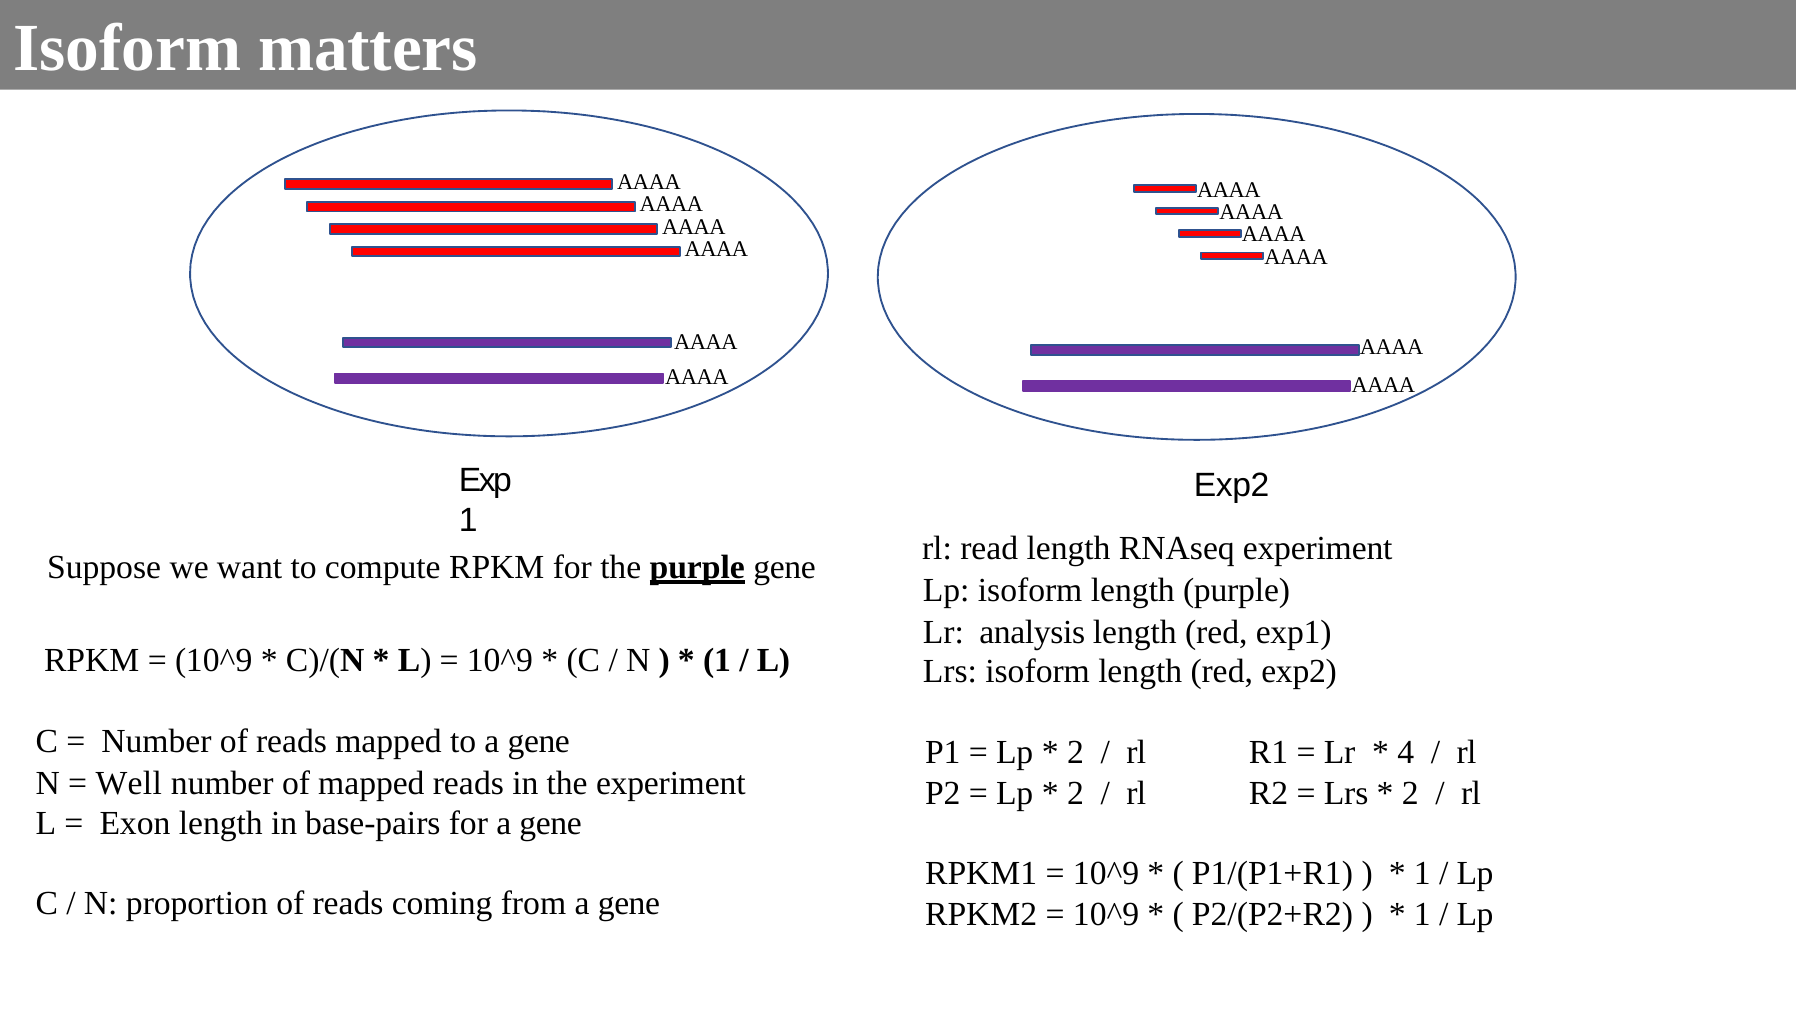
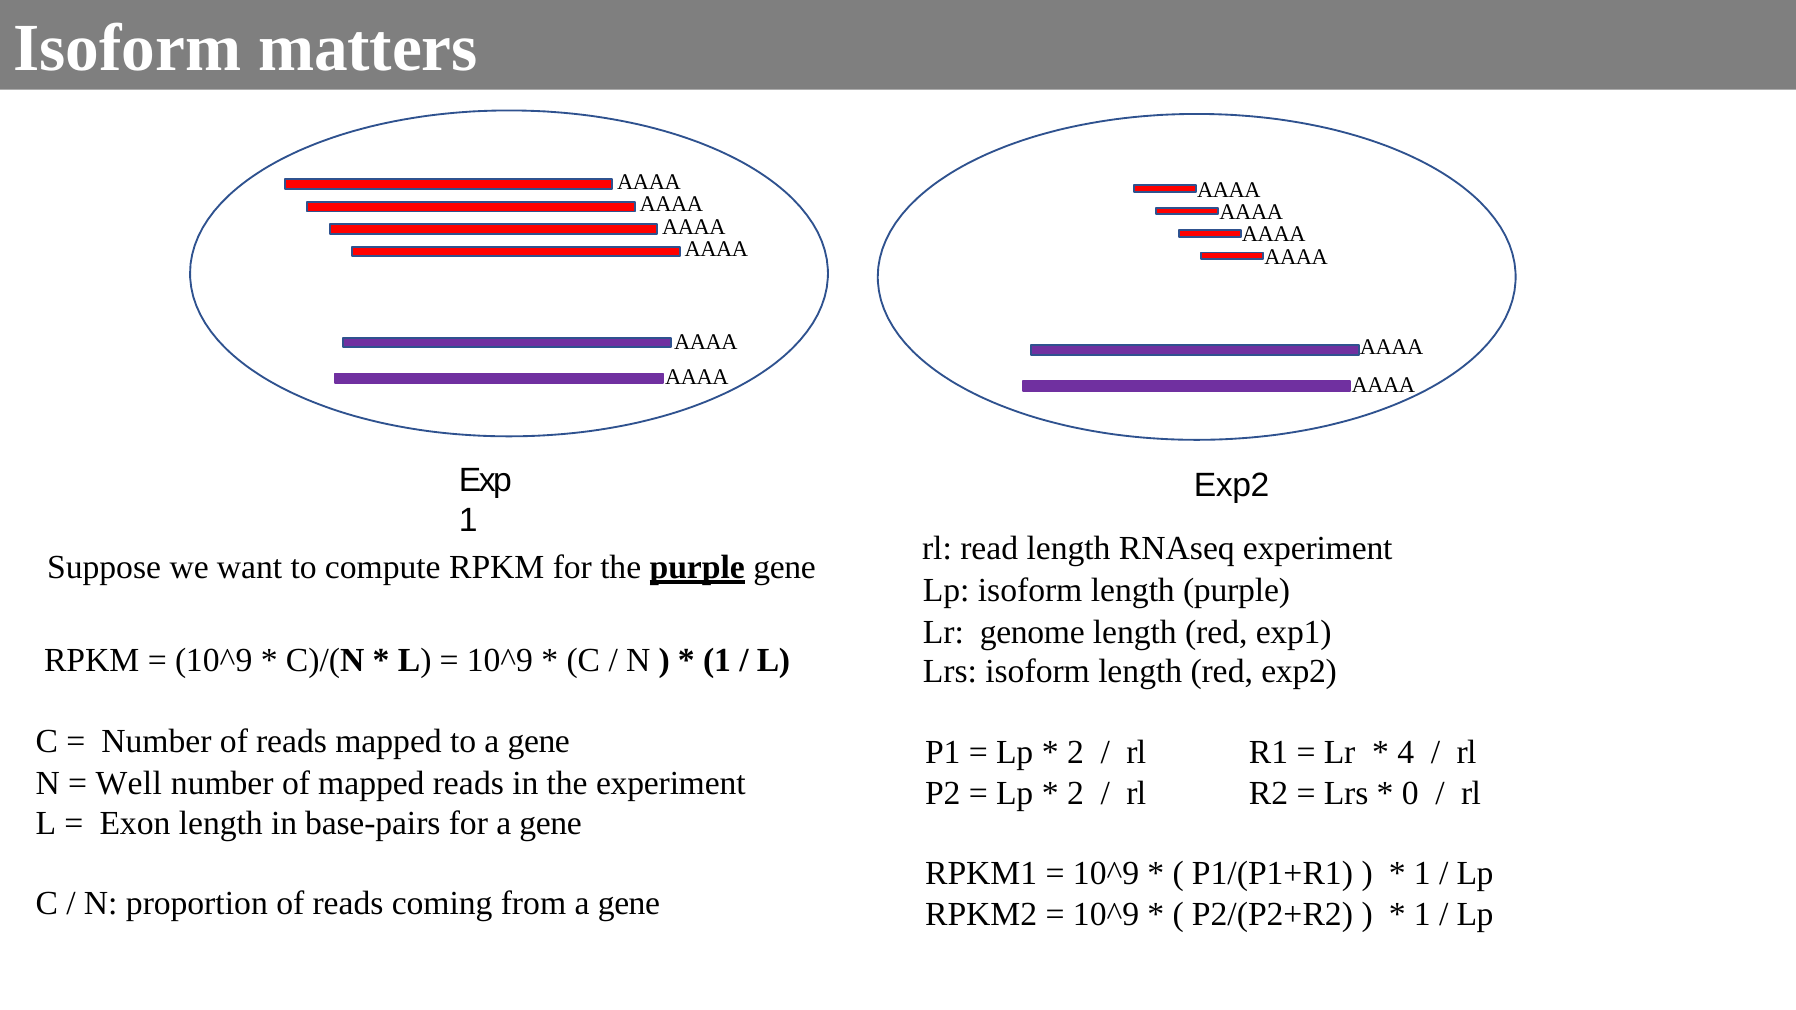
analysis: analysis -> genome
2 at (1410, 793): 2 -> 0
